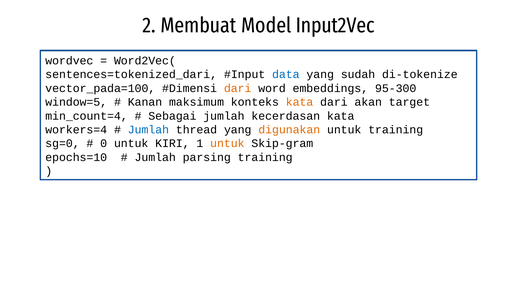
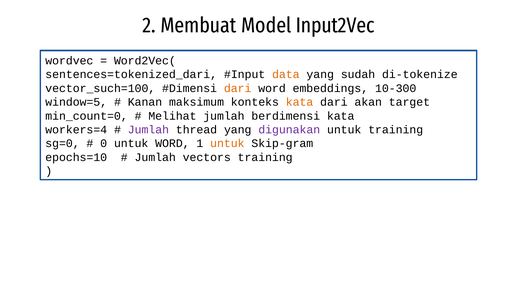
data colour: blue -> orange
vector_pada=100: vector_pada=100 -> vector_such=100
95-300: 95-300 -> 10-300
min_count=4: min_count=4 -> min_count=0
Sebagai: Sebagai -> Melihat
kecerdasan: kecerdasan -> berdimensi
Jumlah at (148, 130) colour: blue -> purple
digunakan colour: orange -> purple
untuk KIRI: KIRI -> WORD
parsing: parsing -> vectors
